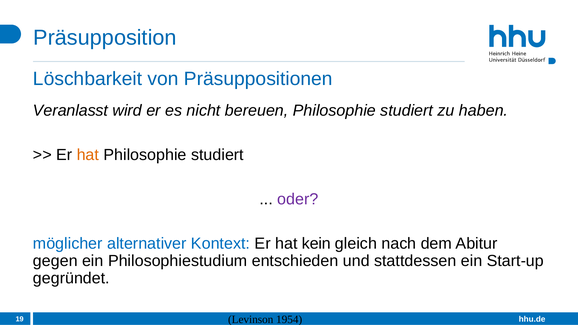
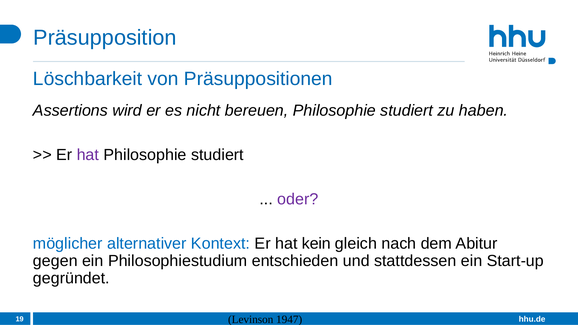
Veranlasst: Veranlasst -> Assertions
hat at (88, 155) colour: orange -> purple
1954: 1954 -> 1947
